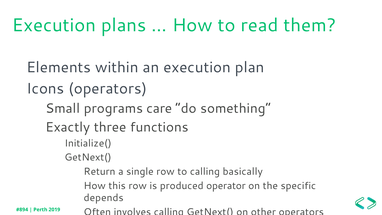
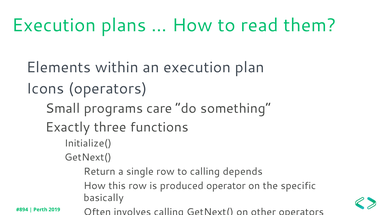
basically: basically -> depends
depends: depends -> basically
